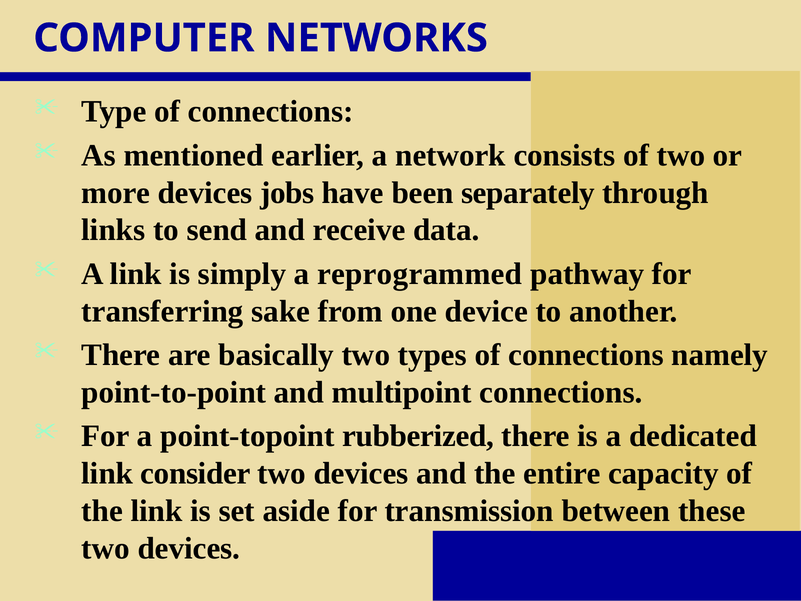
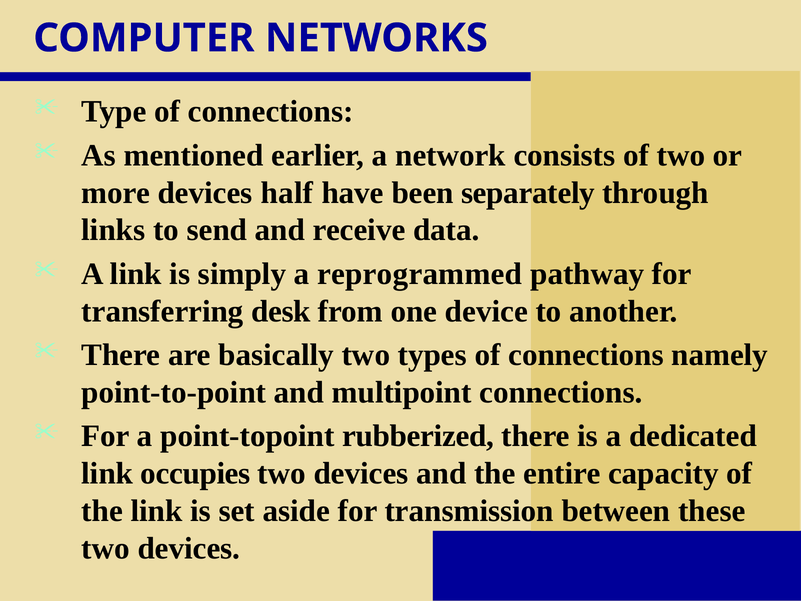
jobs: jobs -> half
sake: sake -> desk
consider: consider -> occupies
